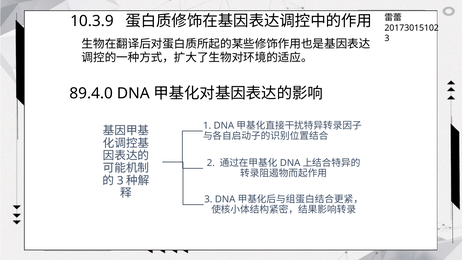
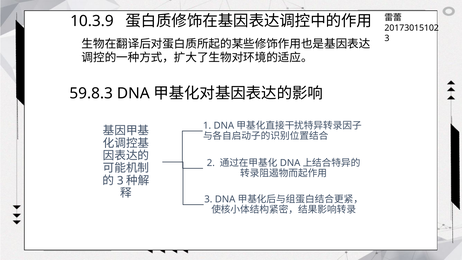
89.4.0: 89.4.0 -> 59.8.3
